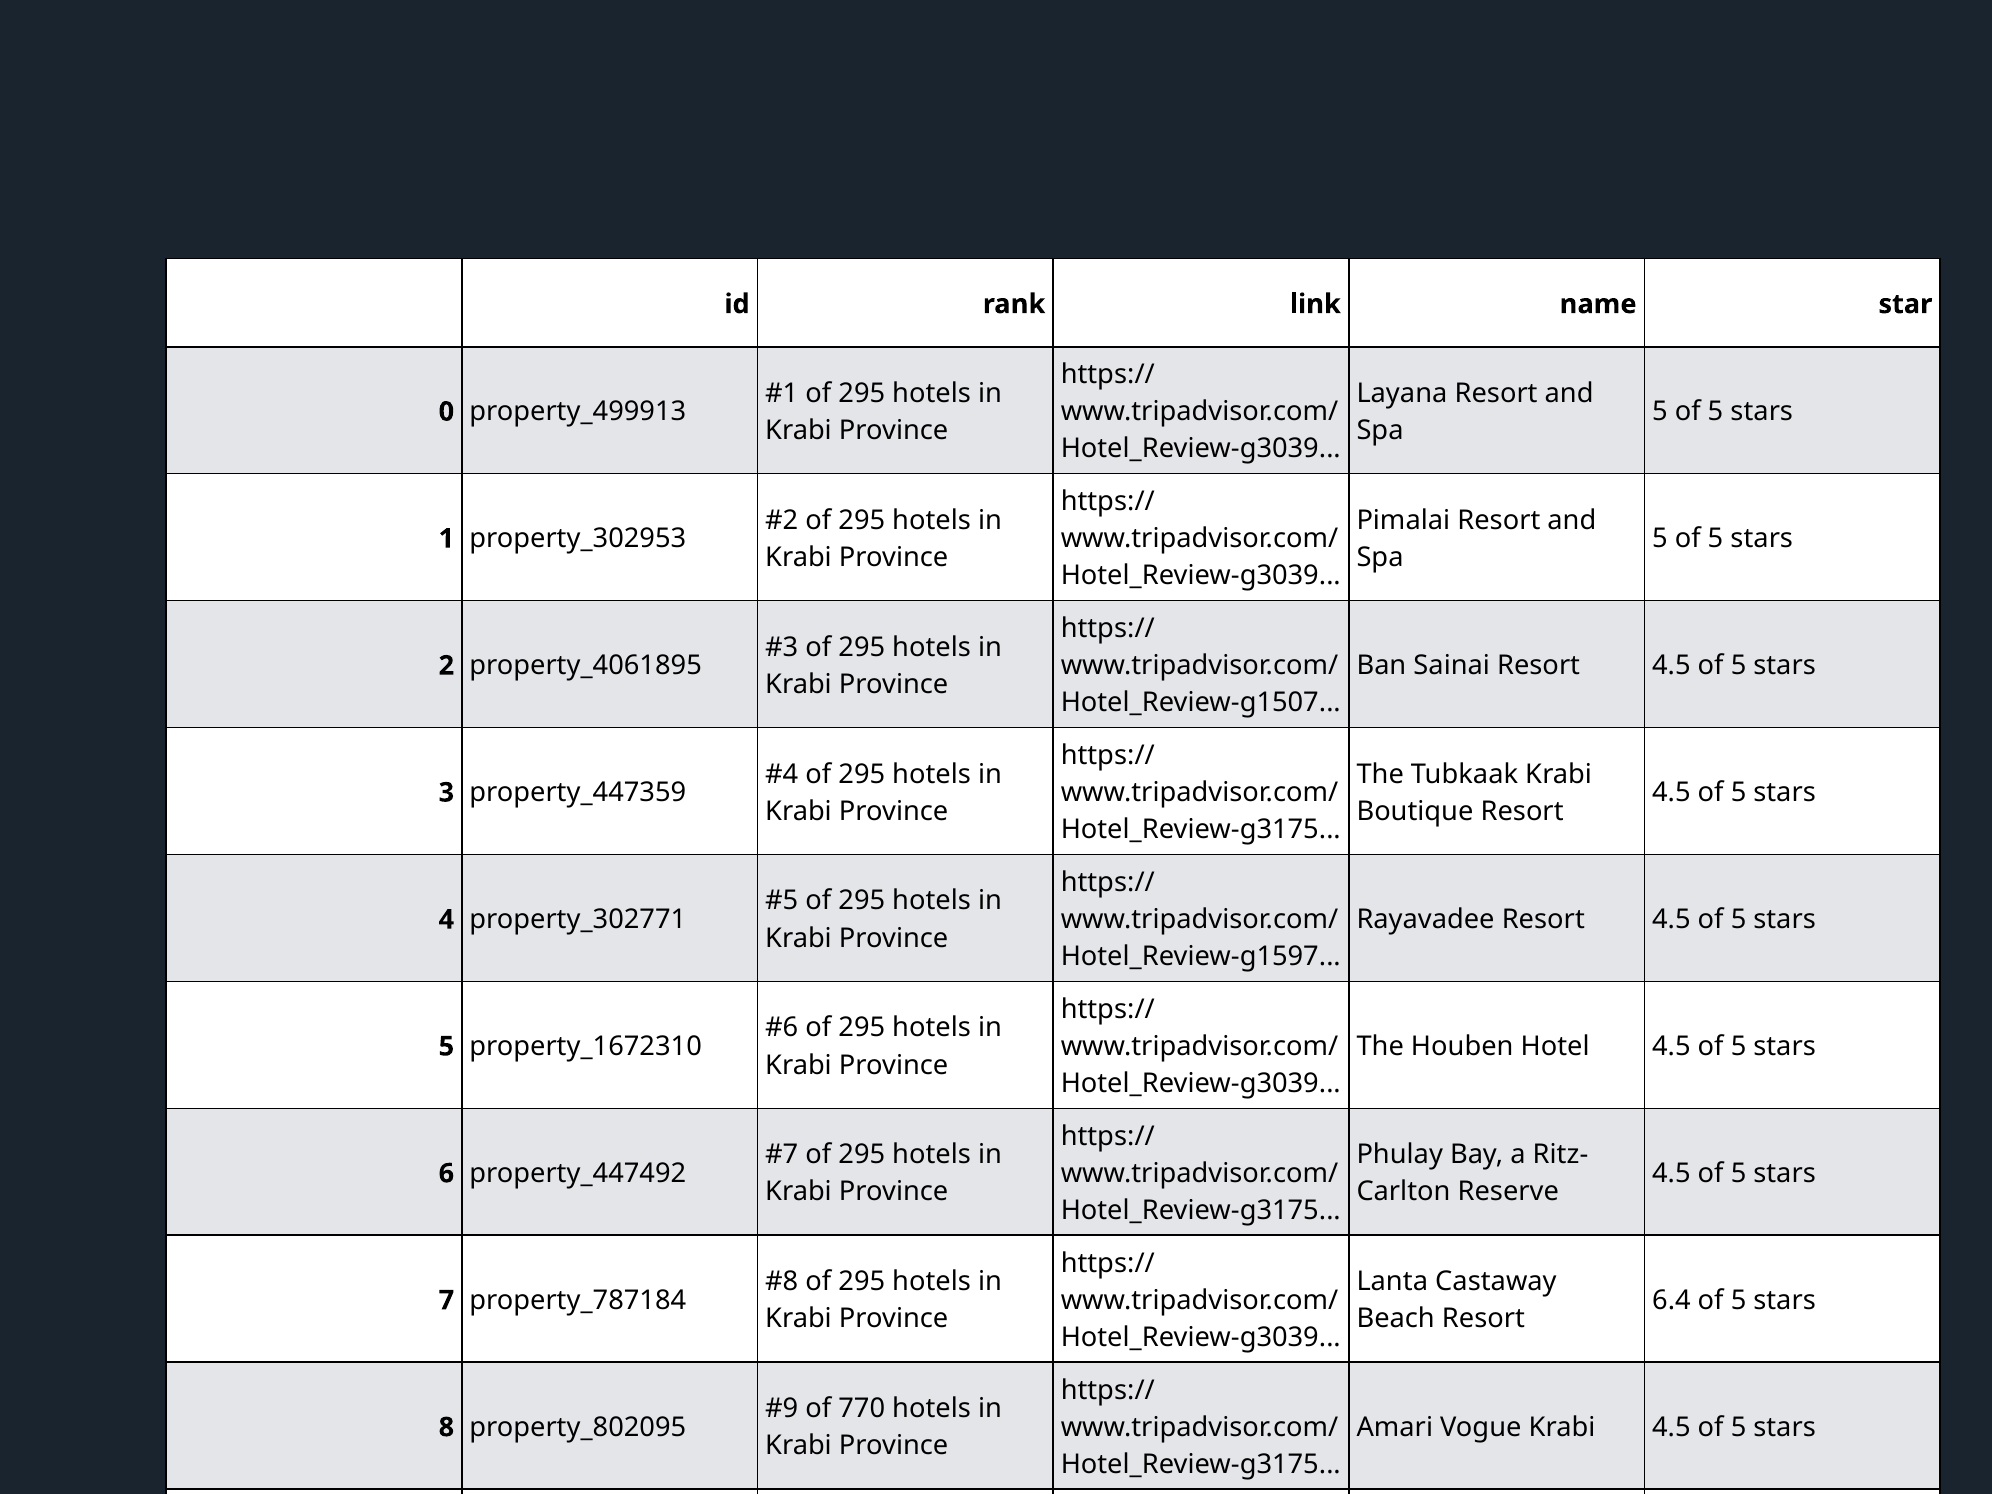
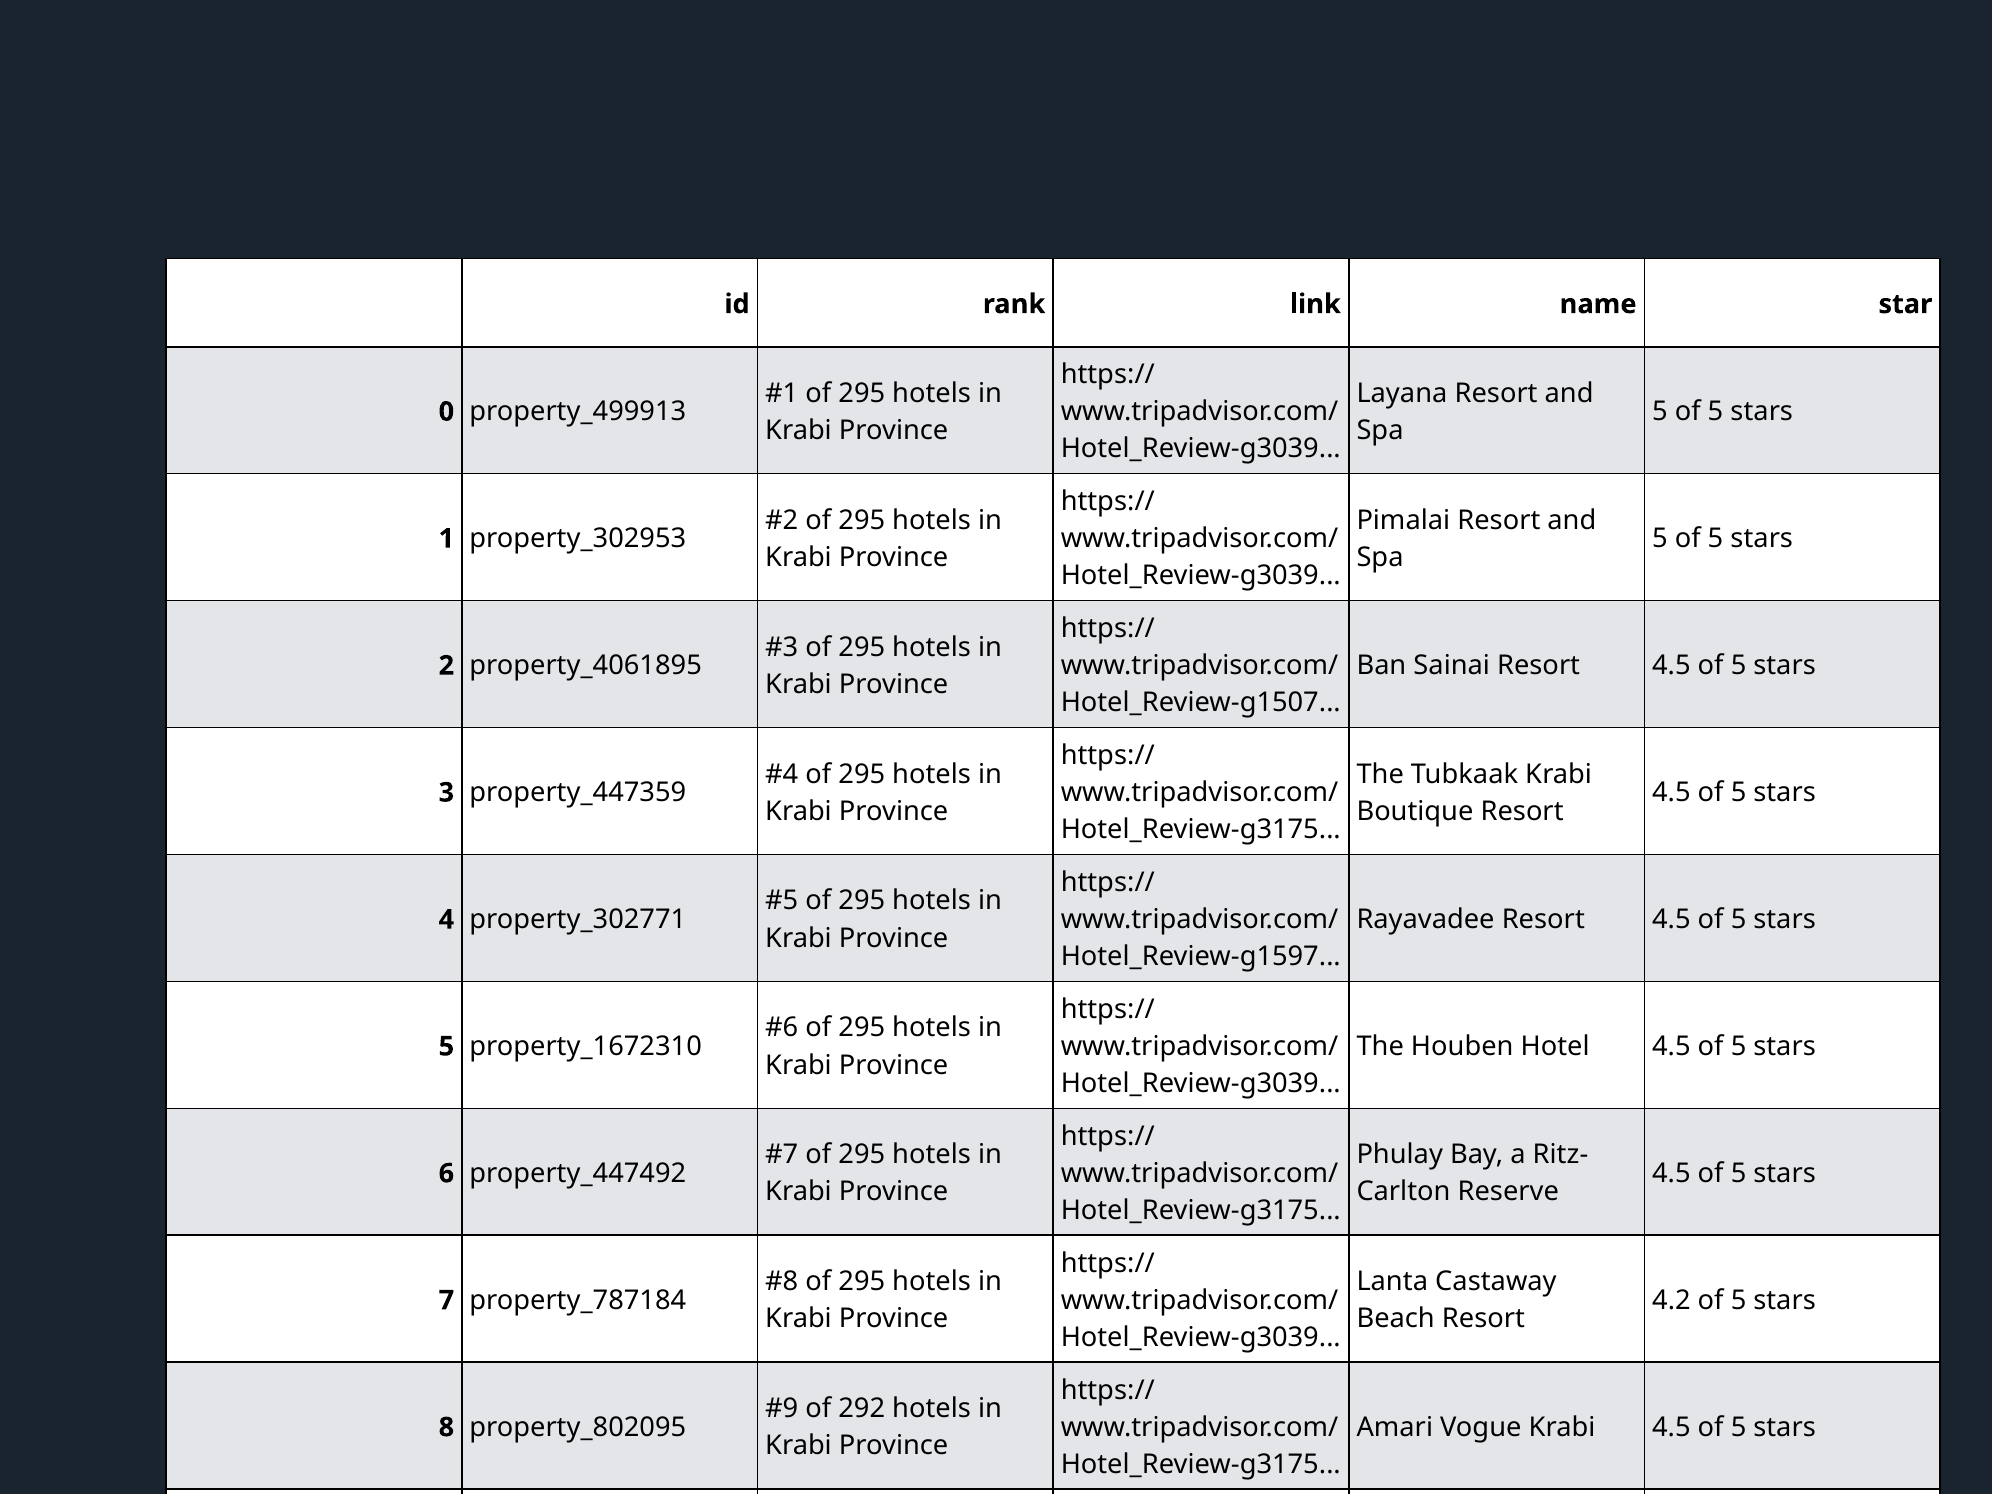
6.4: 6.4 -> 4.2
770: 770 -> 292
